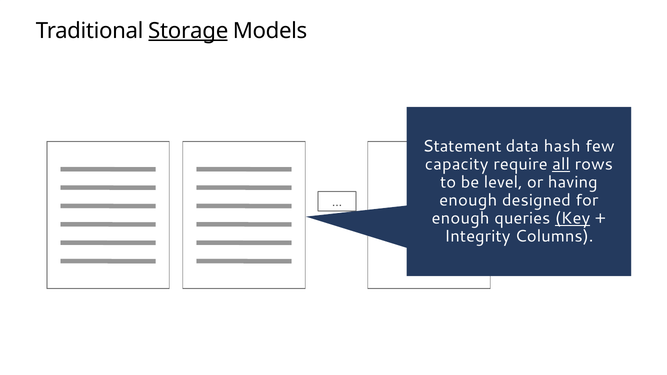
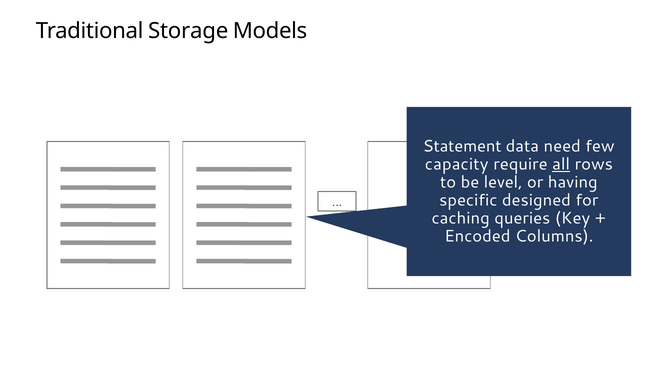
Storage underline: present -> none
hash: hash -> need
enough at (468, 200): enough -> specific
enough at (461, 218): enough -> caching
Key underline: present -> none
Integrity: Integrity -> Encoded
